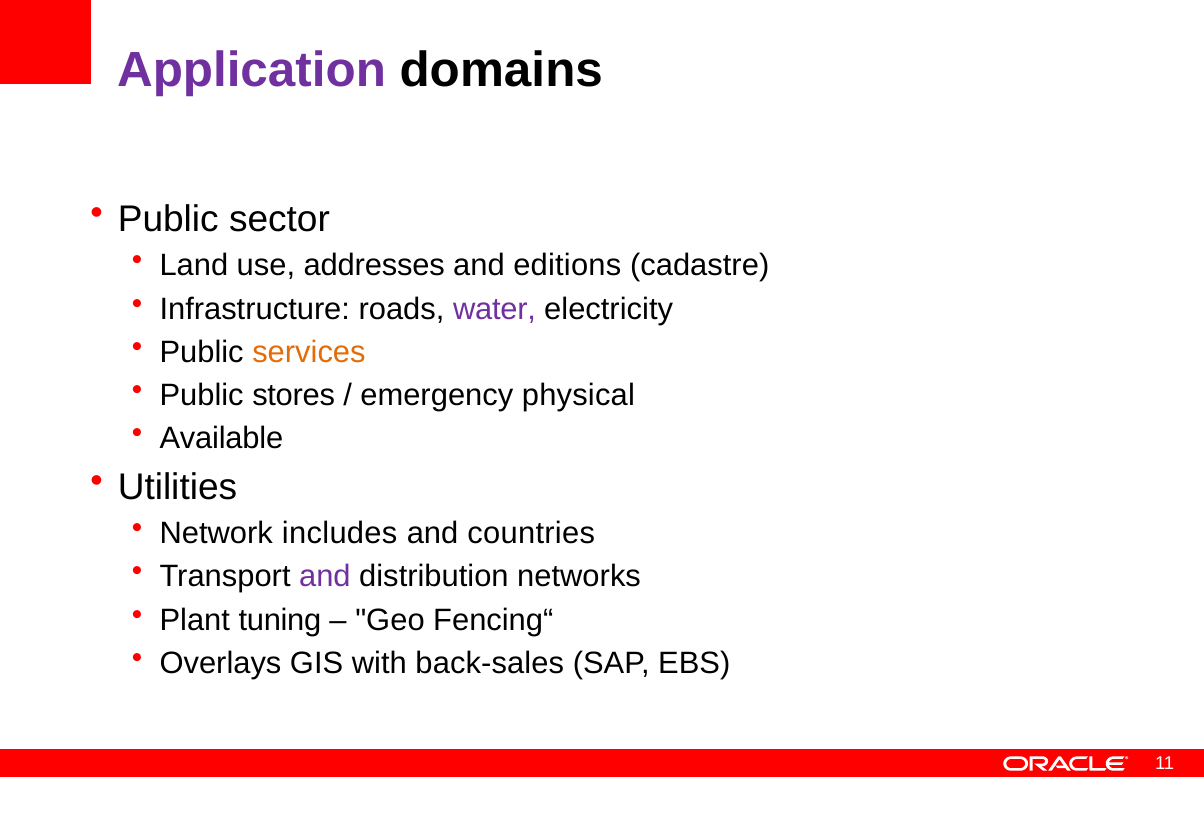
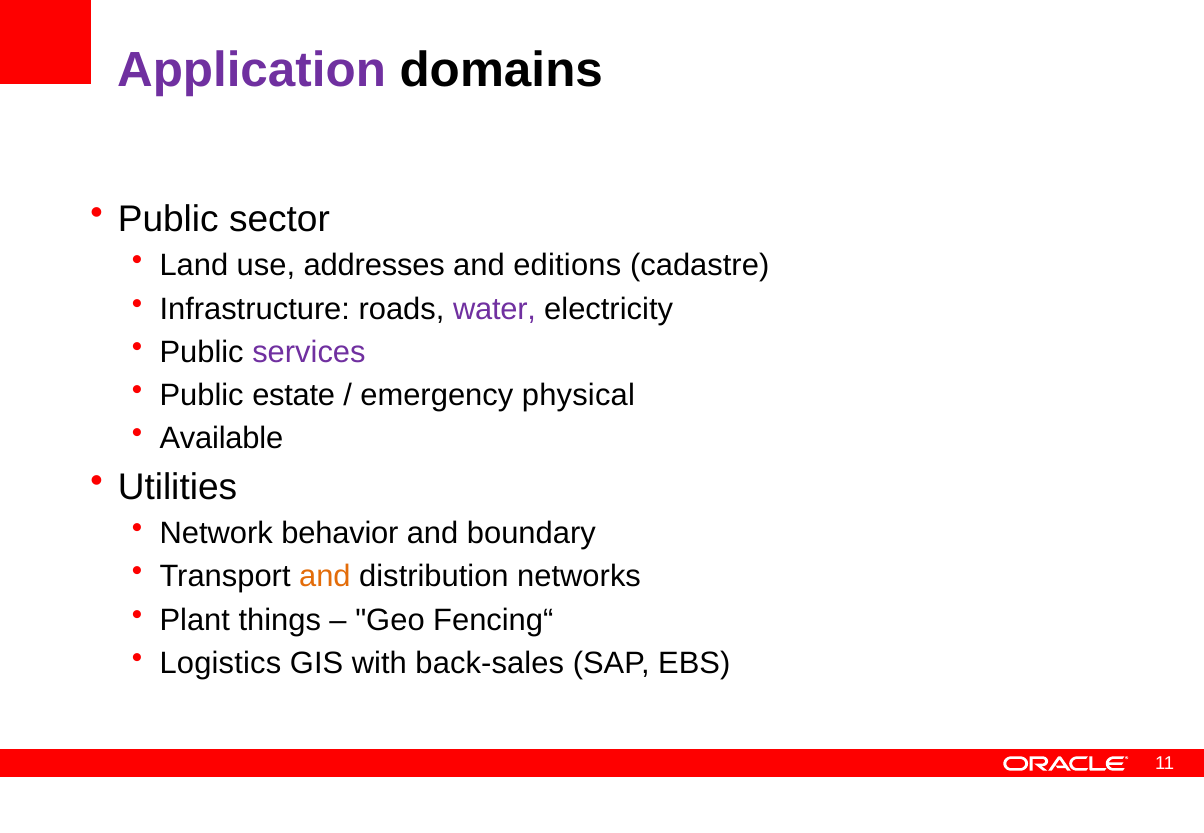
services colour: orange -> purple
stores: stores -> estate
includes: includes -> behavior
countries: countries -> boundary
and at (325, 577) colour: purple -> orange
tuning: tuning -> things
Overlays: Overlays -> Logistics
